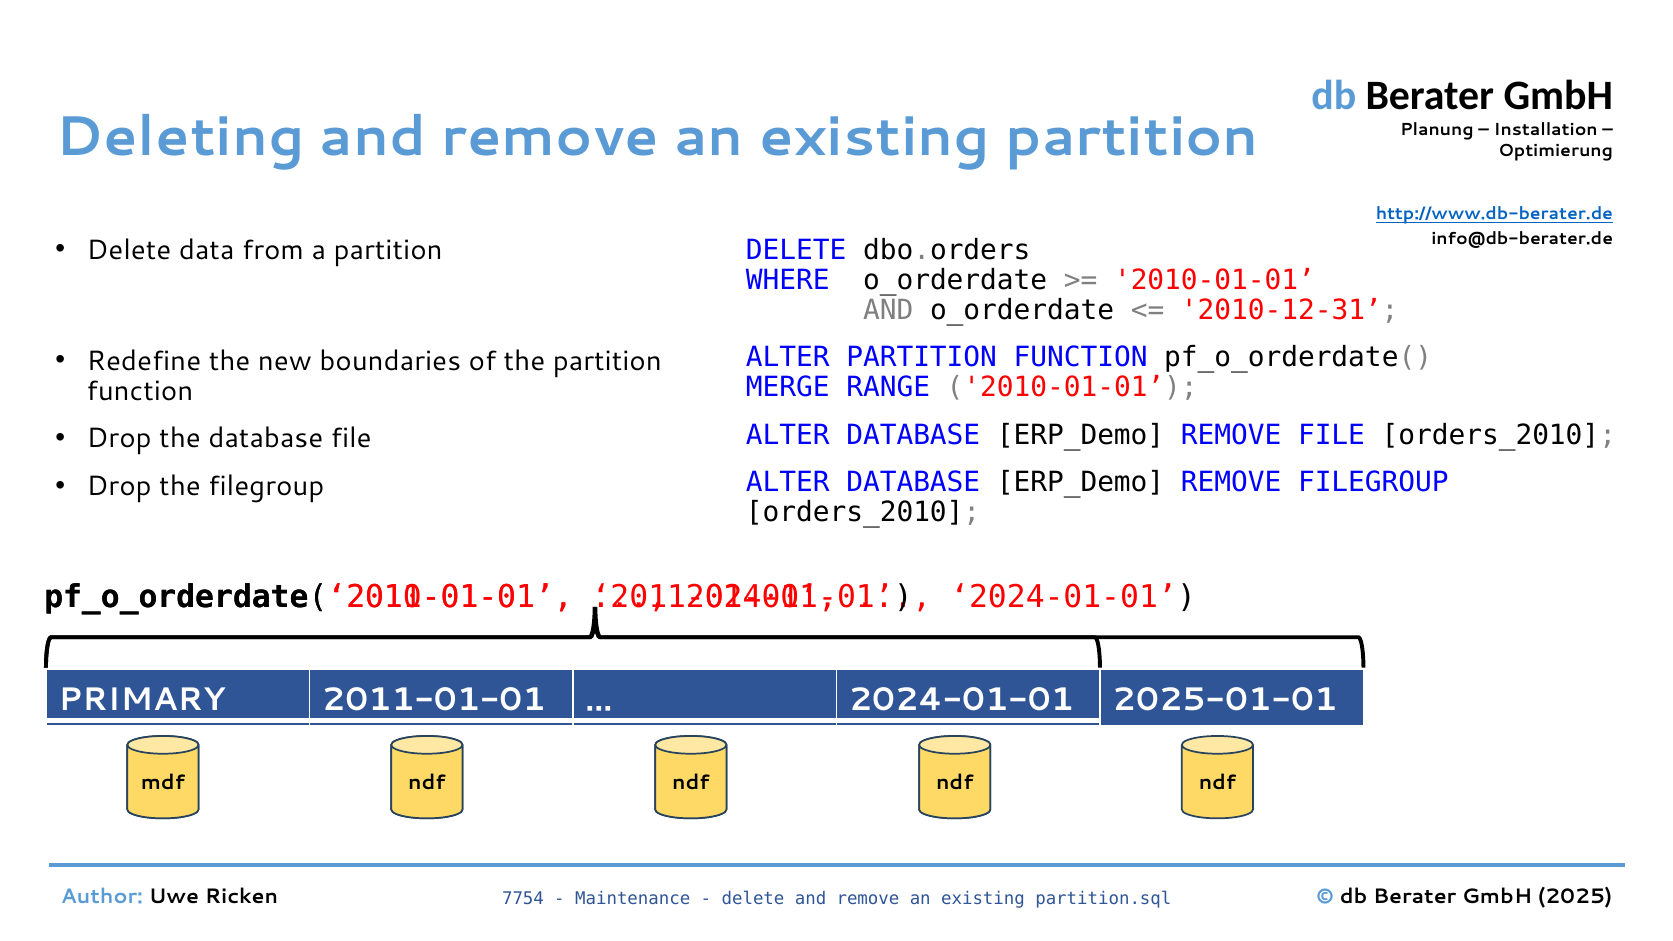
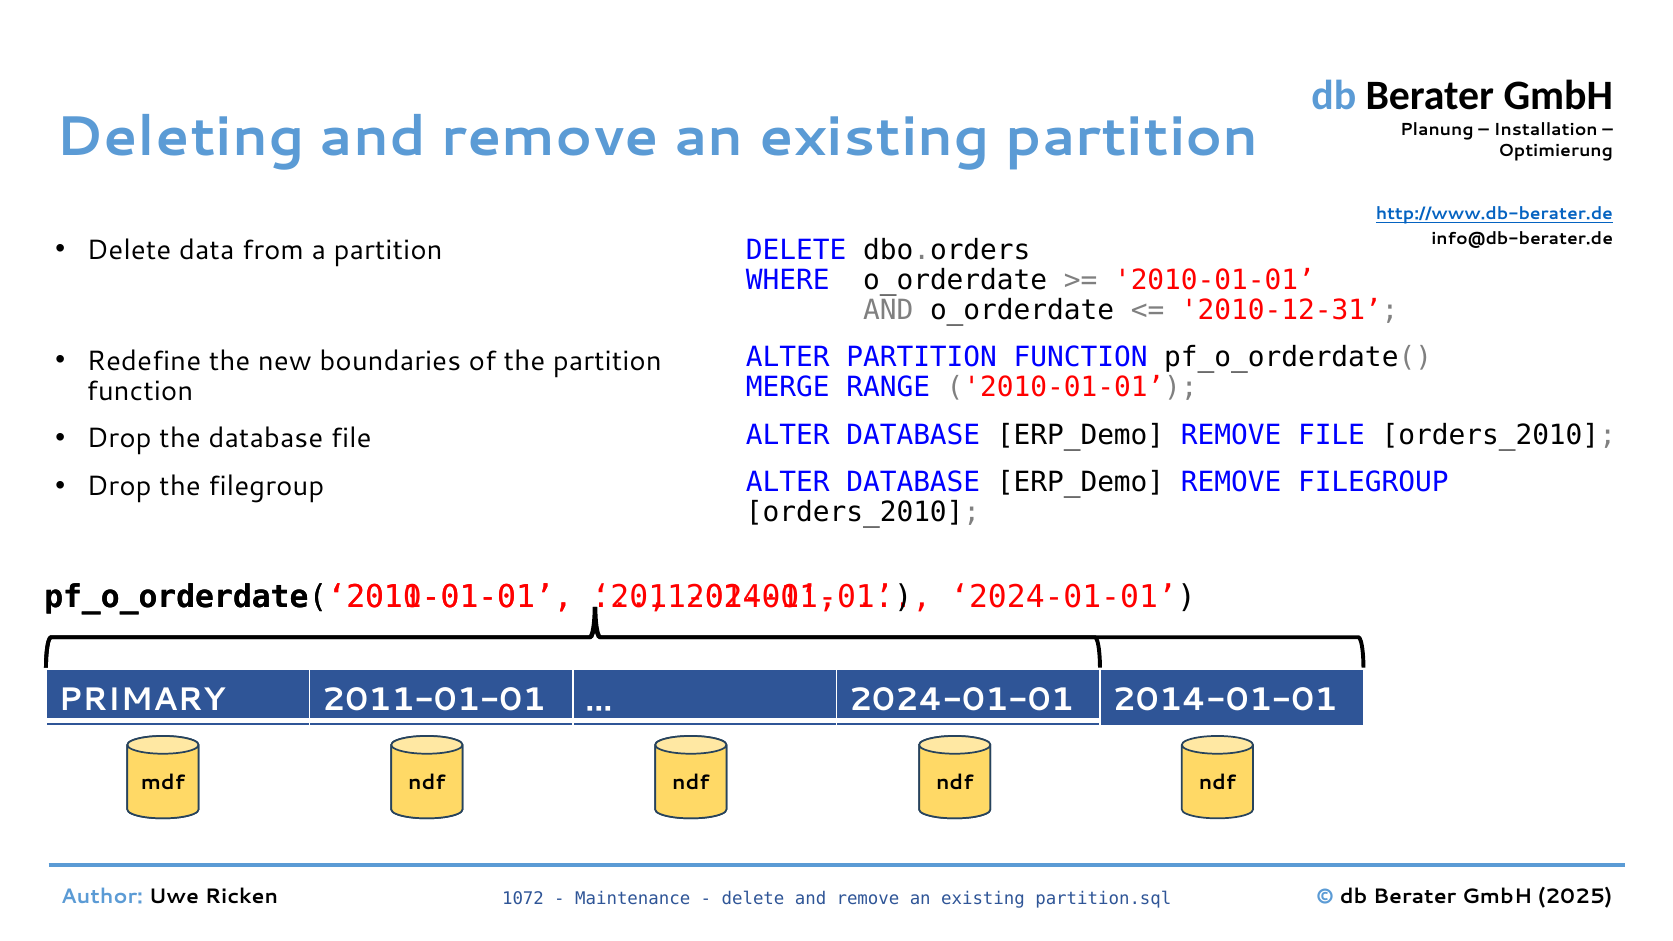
2025-01-01: 2025-01-01 -> 2014-01-01
7754: 7754 -> 1072
